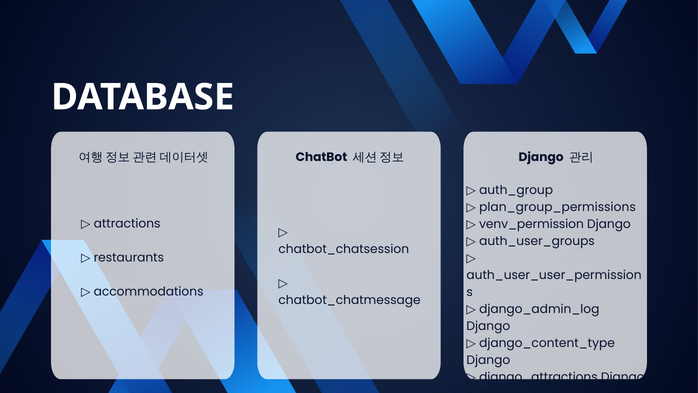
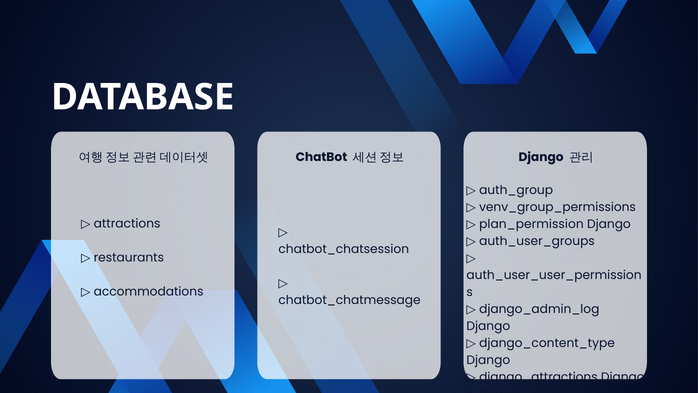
plan_group_permissions: plan_group_permissions -> venv_group_permissions
venv_permission: venv_permission -> plan_permission
